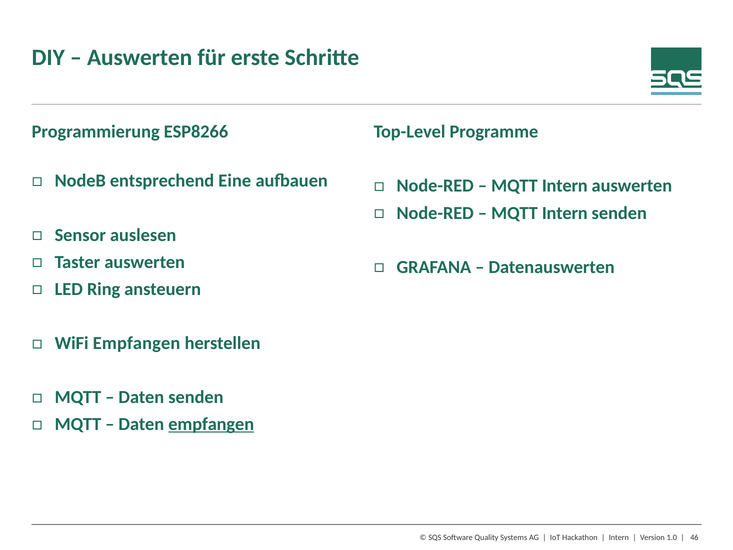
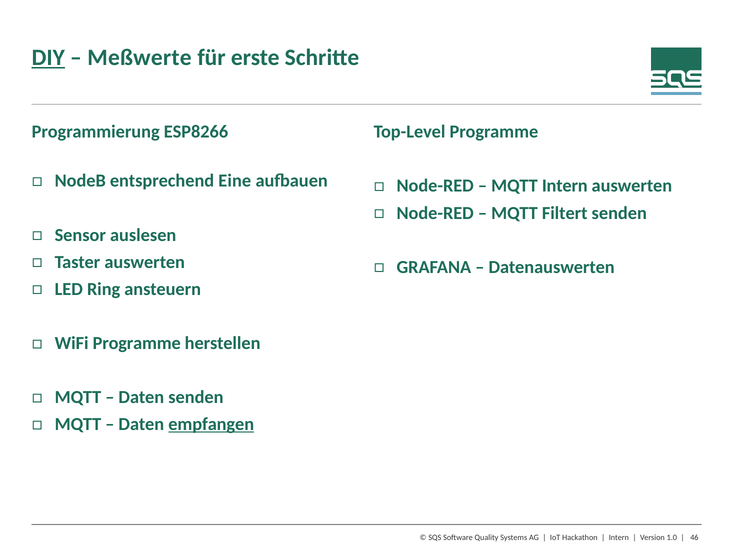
DIY underline: none -> present
Auswerten at (140, 58): Auswerten -> Meßwerte
Intern at (565, 213): Intern -> Filtert
WiFi Empfangen: Empfangen -> Programme
